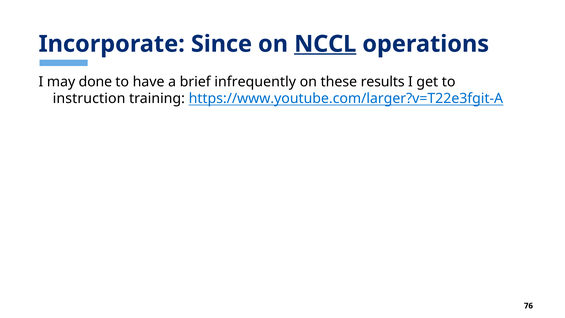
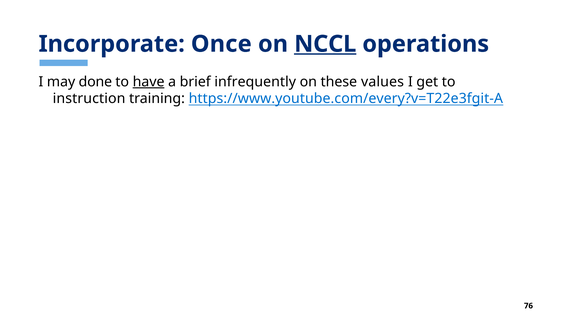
Since: Since -> Once
have underline: none -> present
results: results -> values
https://www.youtube.com/larger?v=T22e3fgit-A: https://www.youtube.com/larger?v=T22e3fgit-A -> https://www.youtube.com/every?v=T22e3fgit-A
